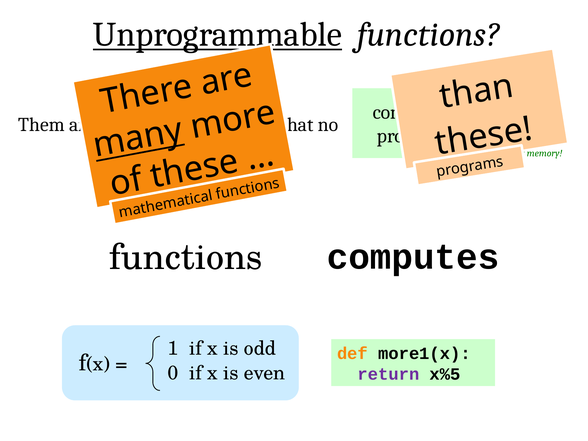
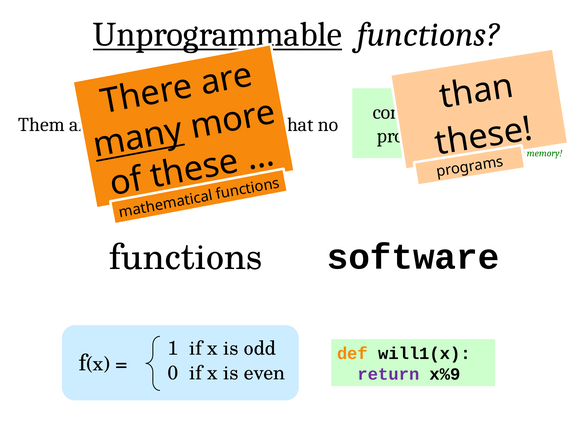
computes: computes -> software
more1(x: more1(x -> will1(x
x%5: x%5 -> x%9
